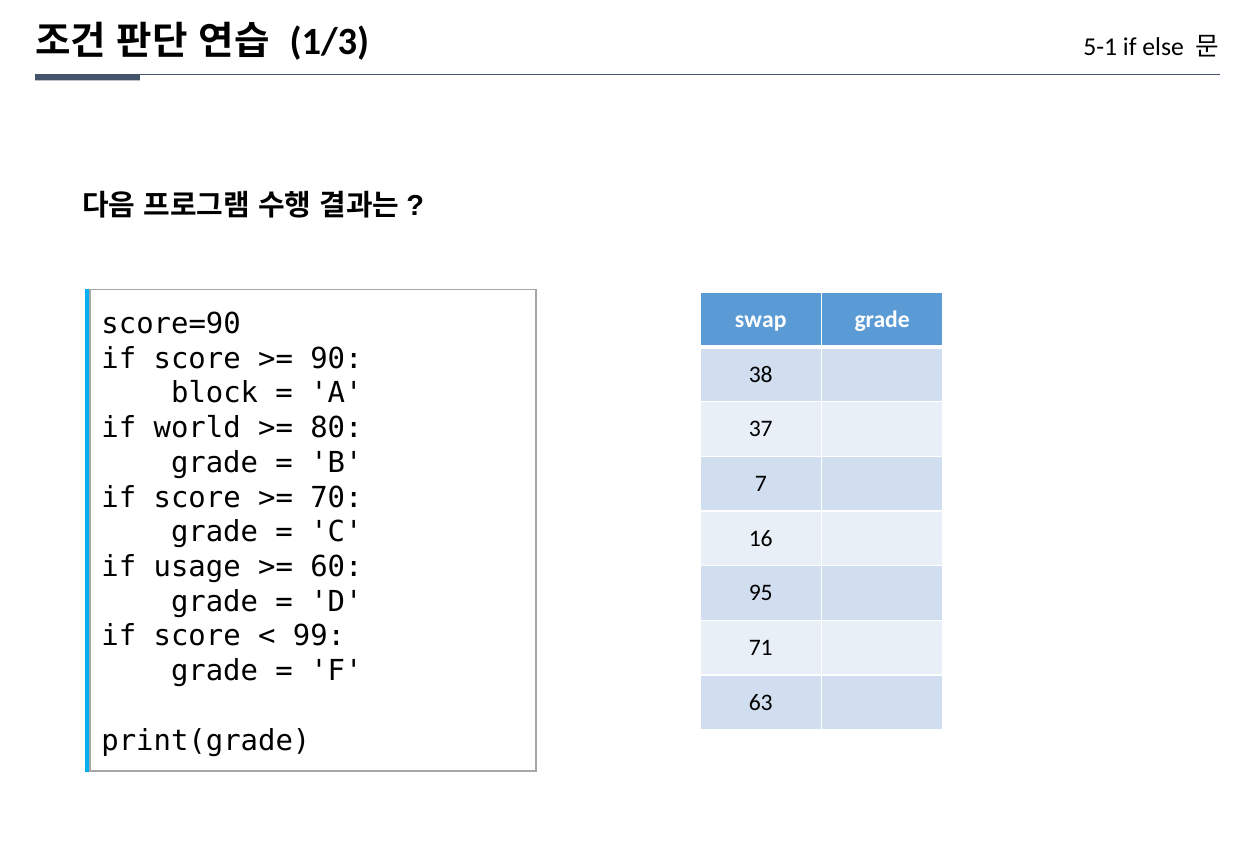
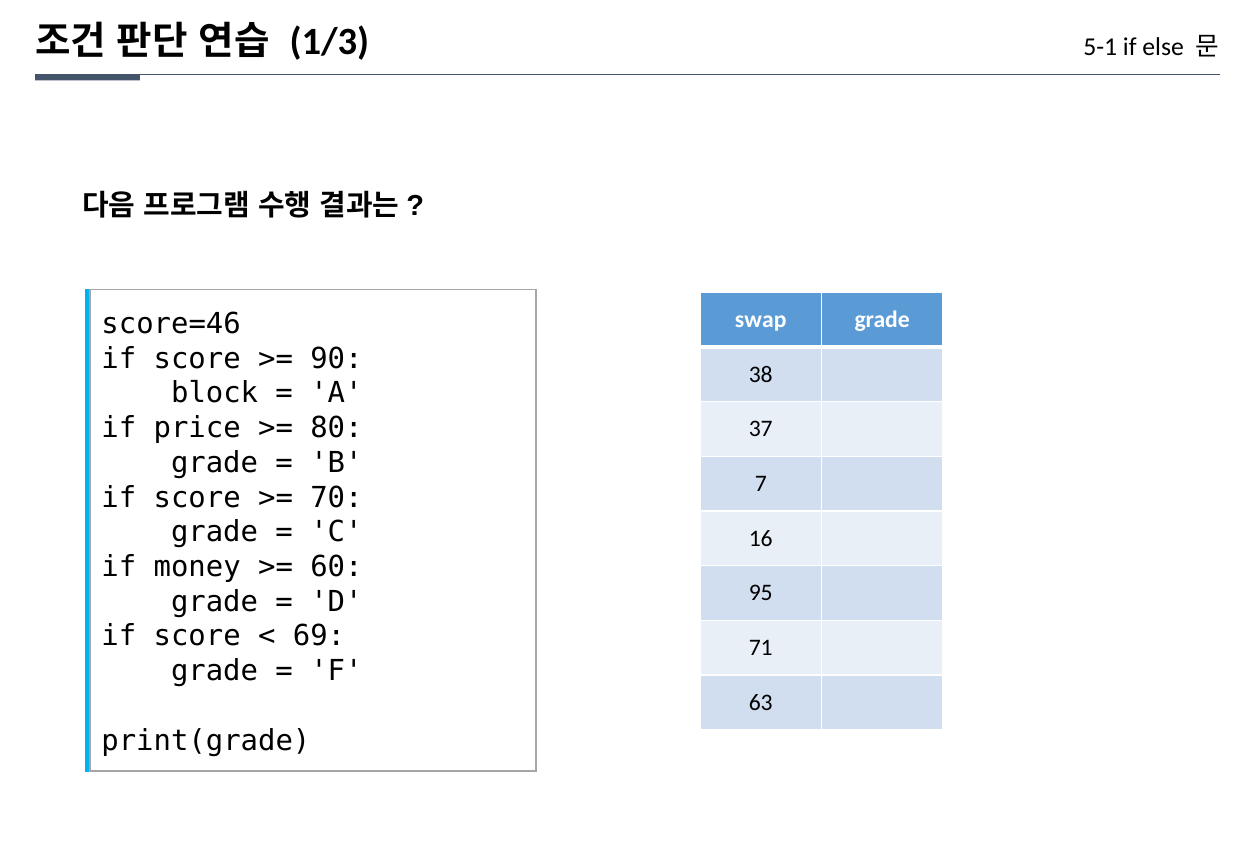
score=90: score=90 -> score=46
world: world -> price
usage: usage -> money
99: 99 -> 69
